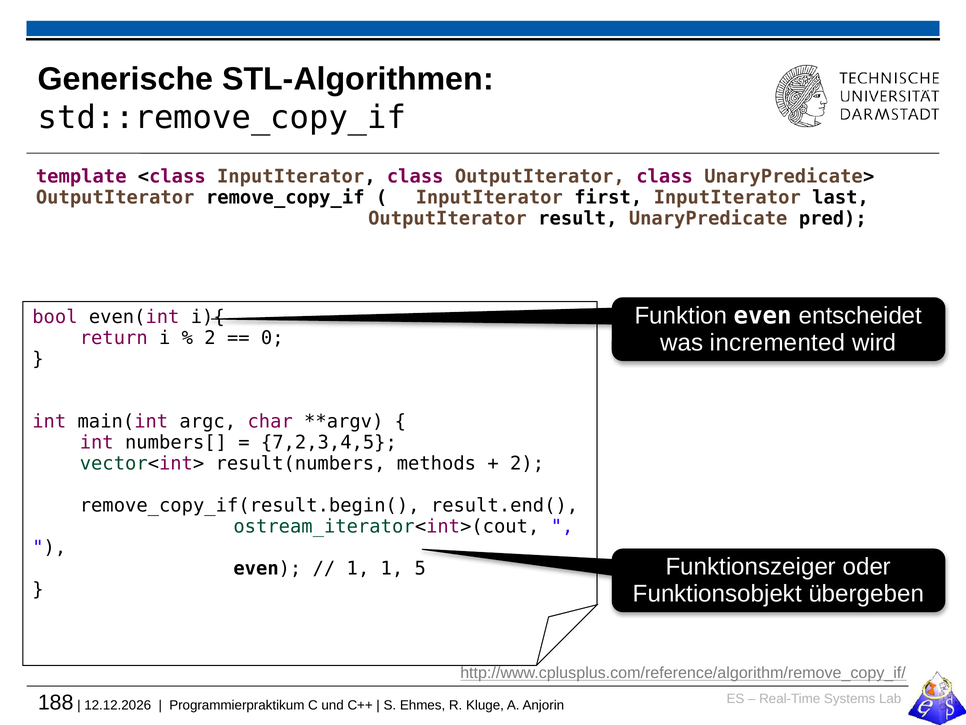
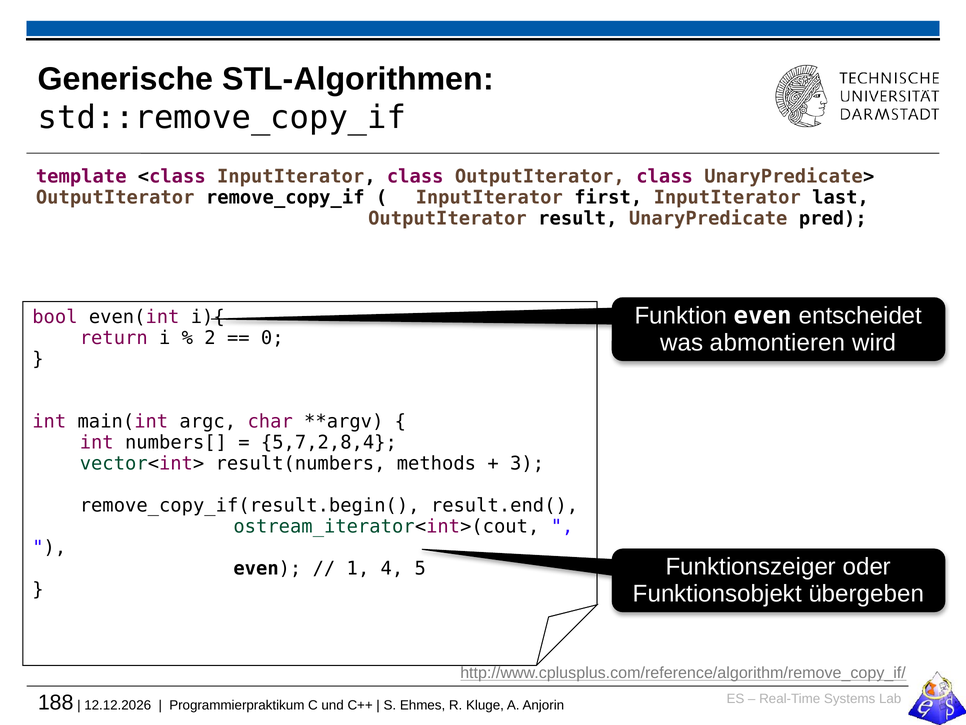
incremented: incremented -> abmontieren
7,2,3,4,5: 7,2,3,4,5 -> 5,7,2,8,4
2 at (527, 463): 2 -> 3
1 1: 1 -> 4
